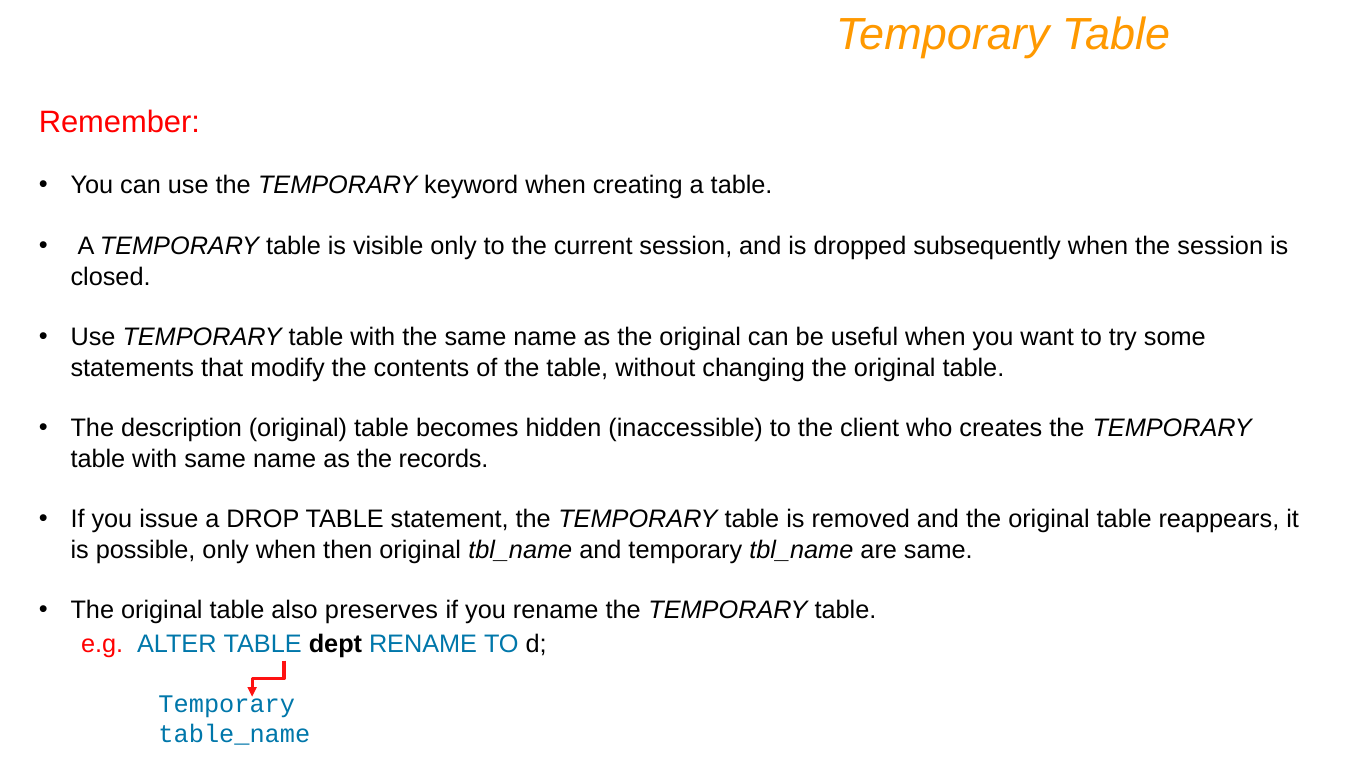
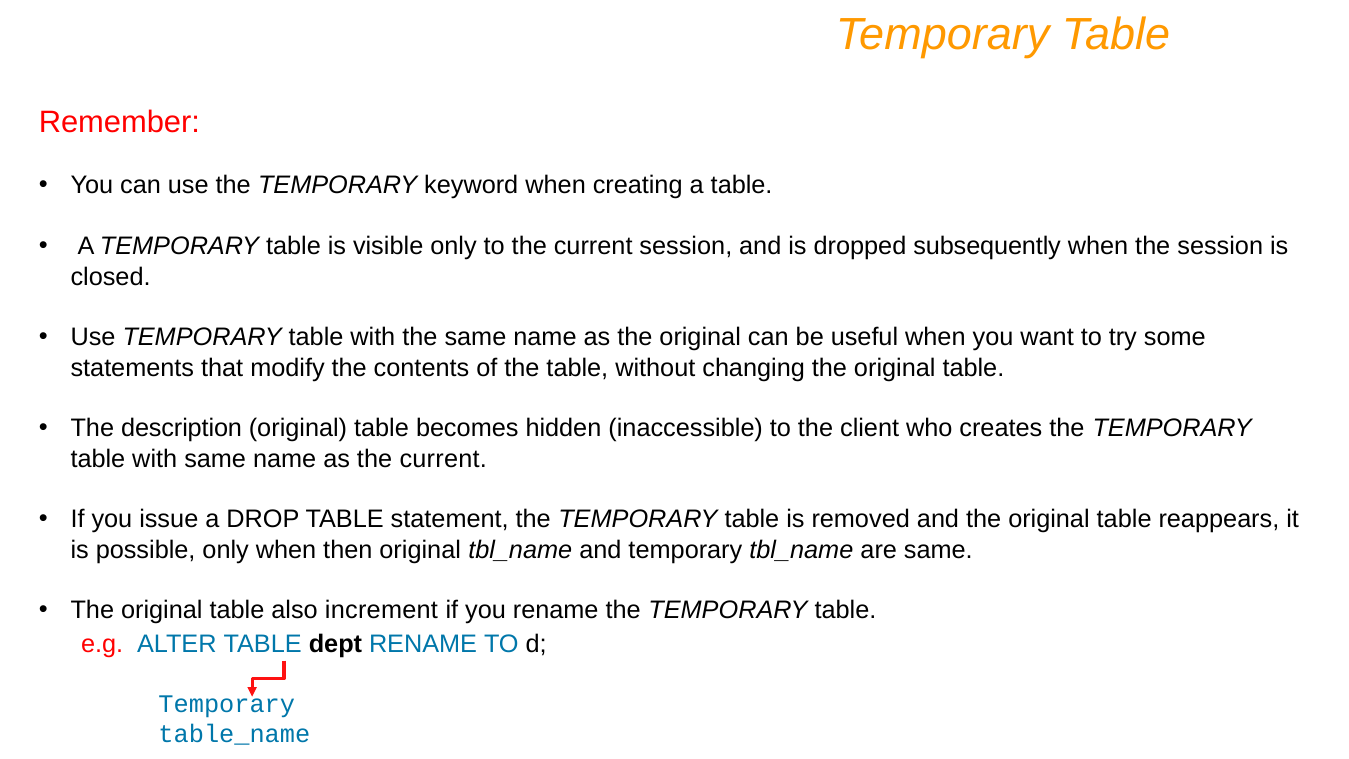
as the records: records -> current
preserves: preserves -> increment
